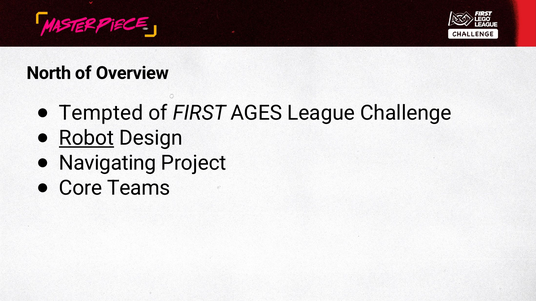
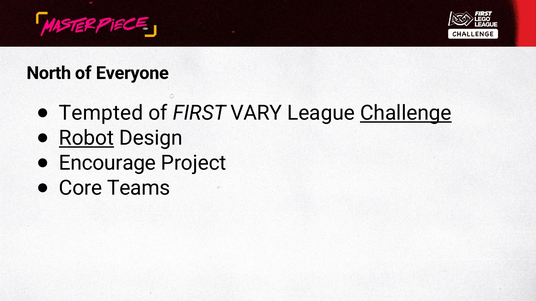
Overview: Overview -> Everyone
AGES: AGES -> VARY
Challenge underline: none -> present
Navigating: Navigating -> Encourage
